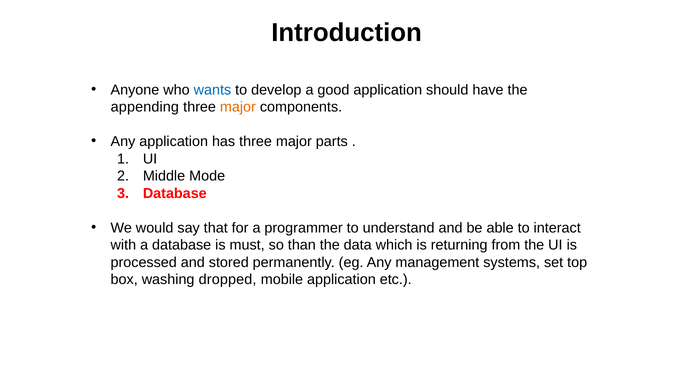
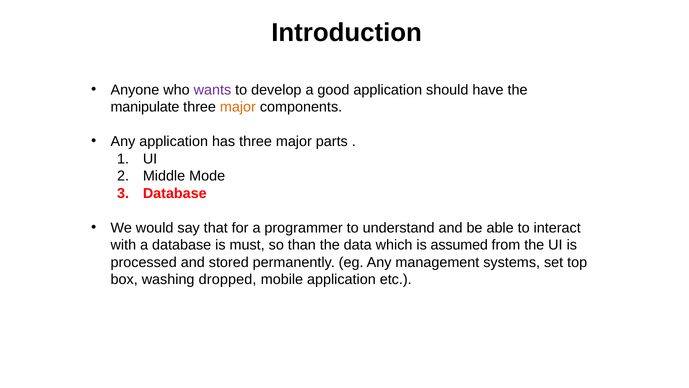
wants colour: blue -> purple
appending: appending -> manipulate
returning: returning -> assumed
